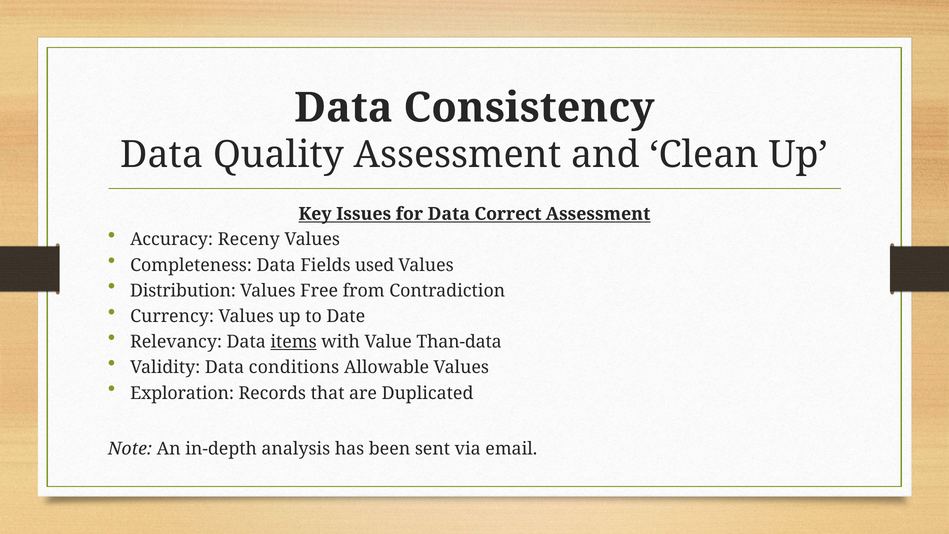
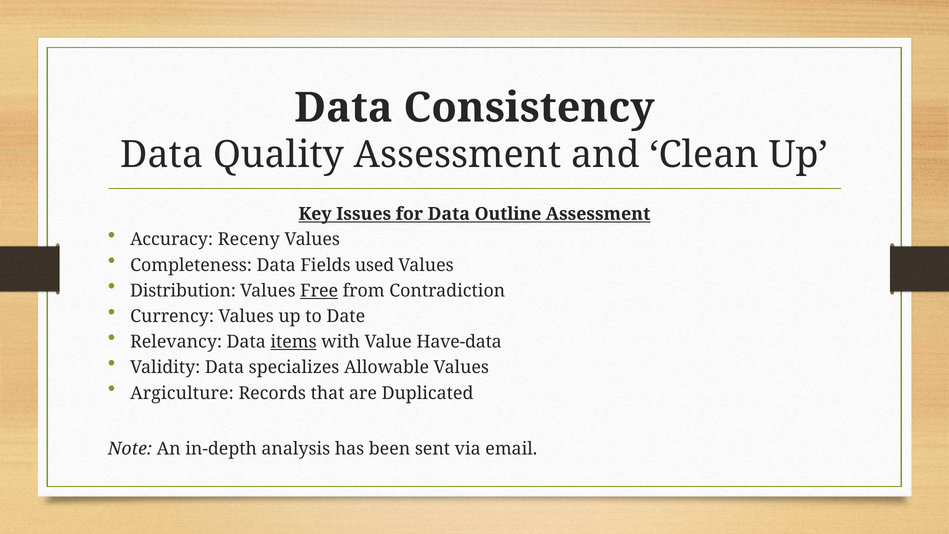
Correct: Correct -> Outline
Free underline: none -> present
Than-data: Than-data -> Have-data
conditions: conditions -> specializes
Exploration: Exploration -> Argiculture
